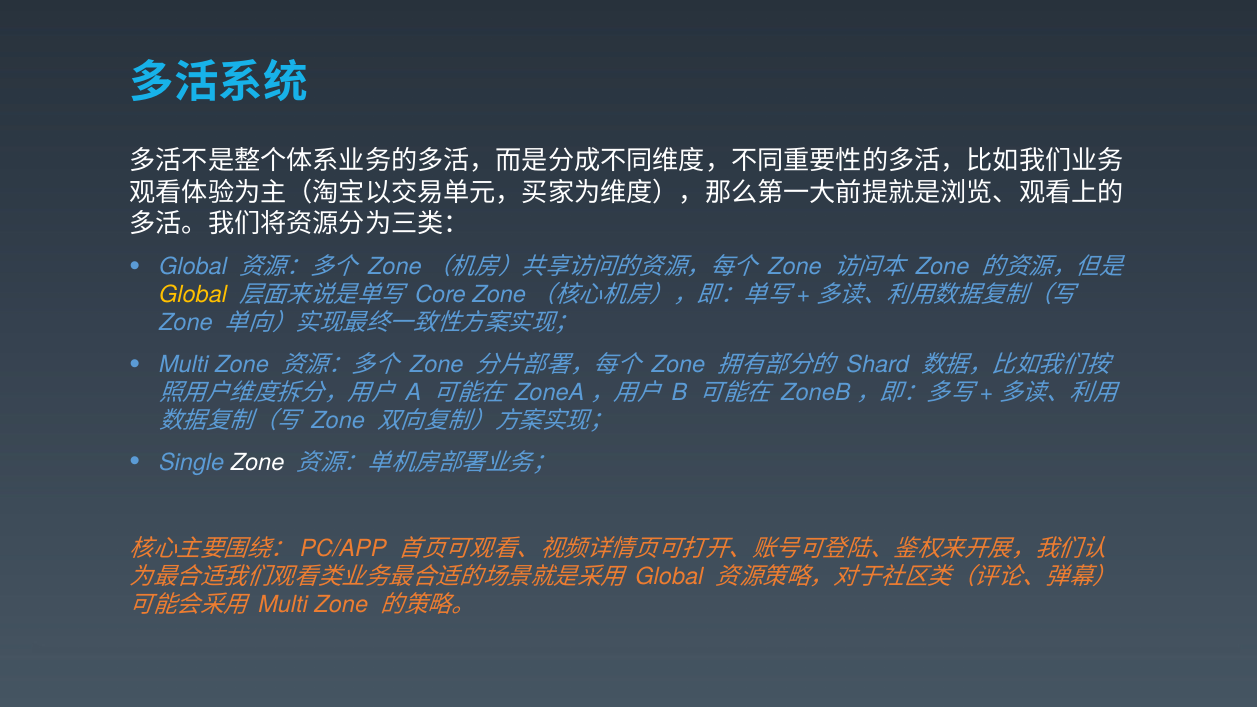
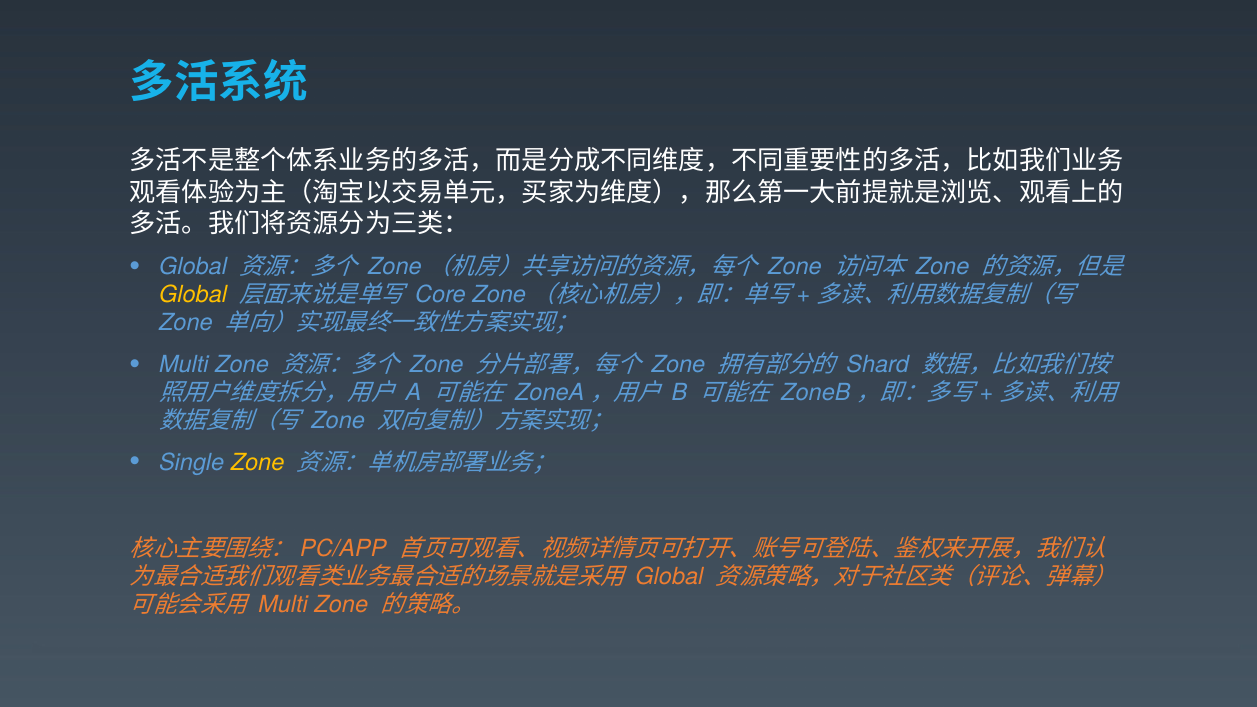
Zone at (258, 462) colour: white -> yellow
